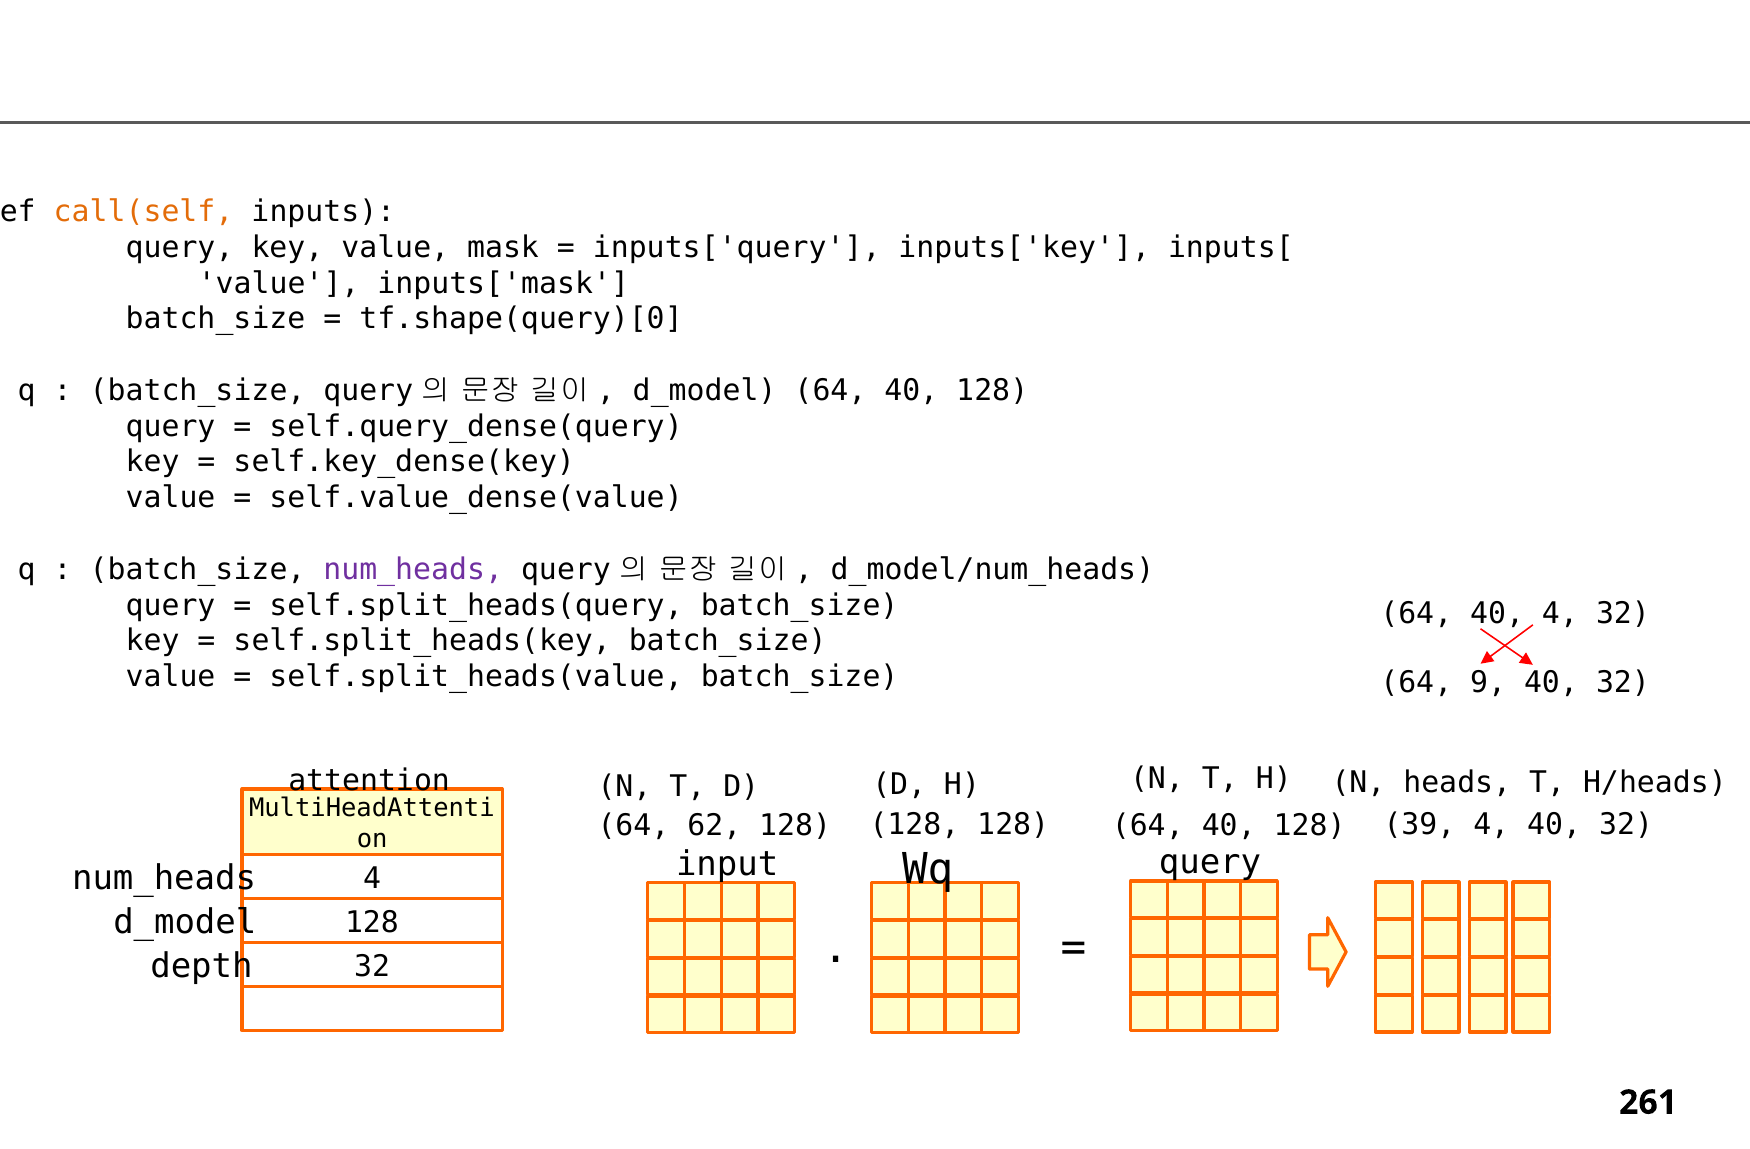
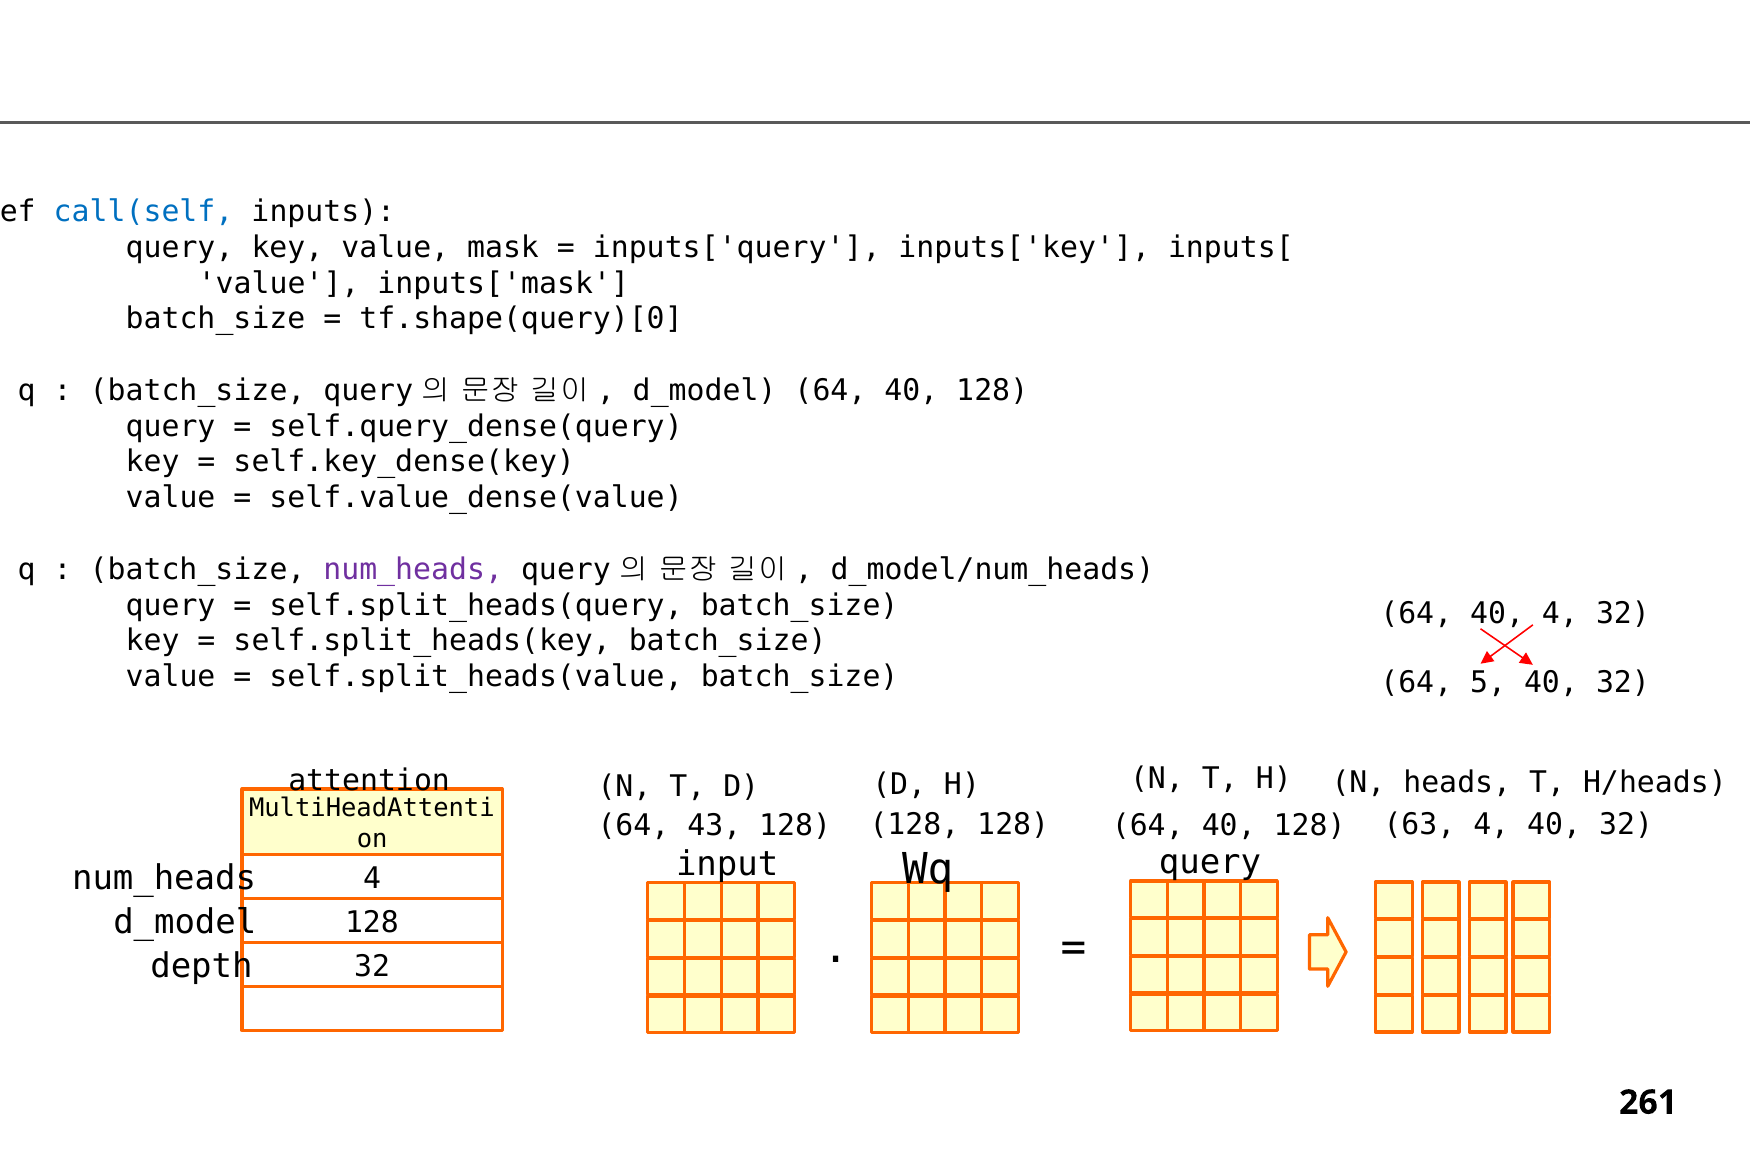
call(self colour: orange -> blue
9: 9 -> 5
39: 39 -> 63
62: 62 -> 43
